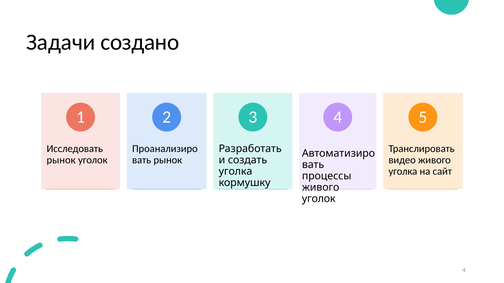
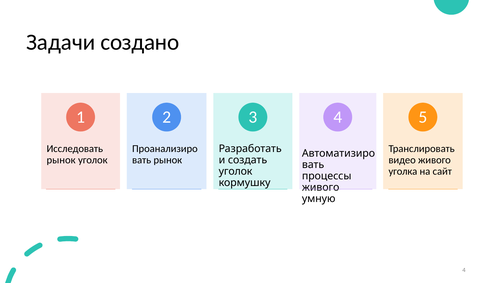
уголка at (236, 172): уголка -> уголок
уголок at (319, 199): уголок -> умную
